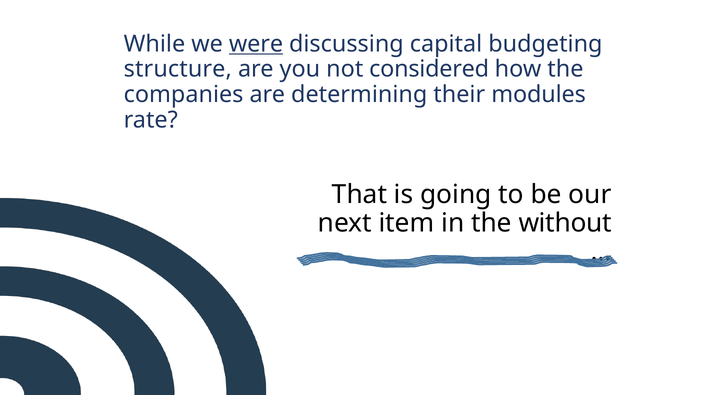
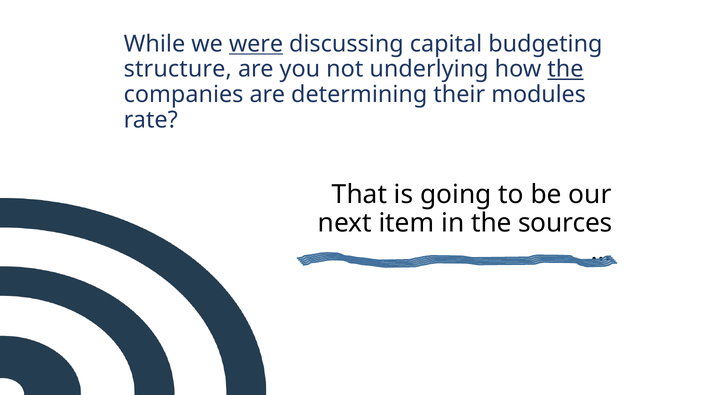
considered: considered -> underlying
the at (565, 69) underline: none -> present
without: without -> sources
